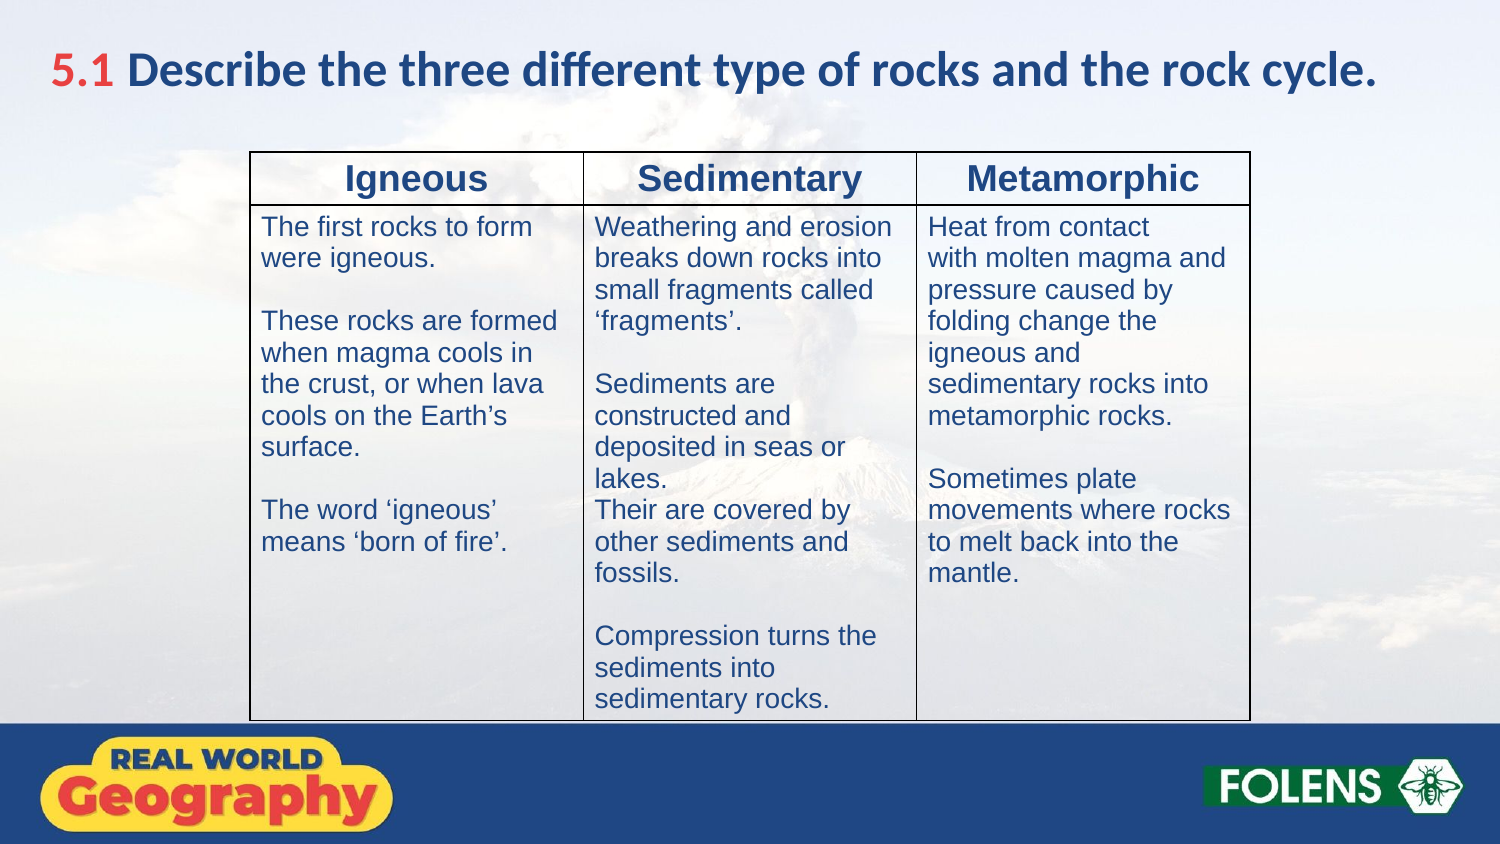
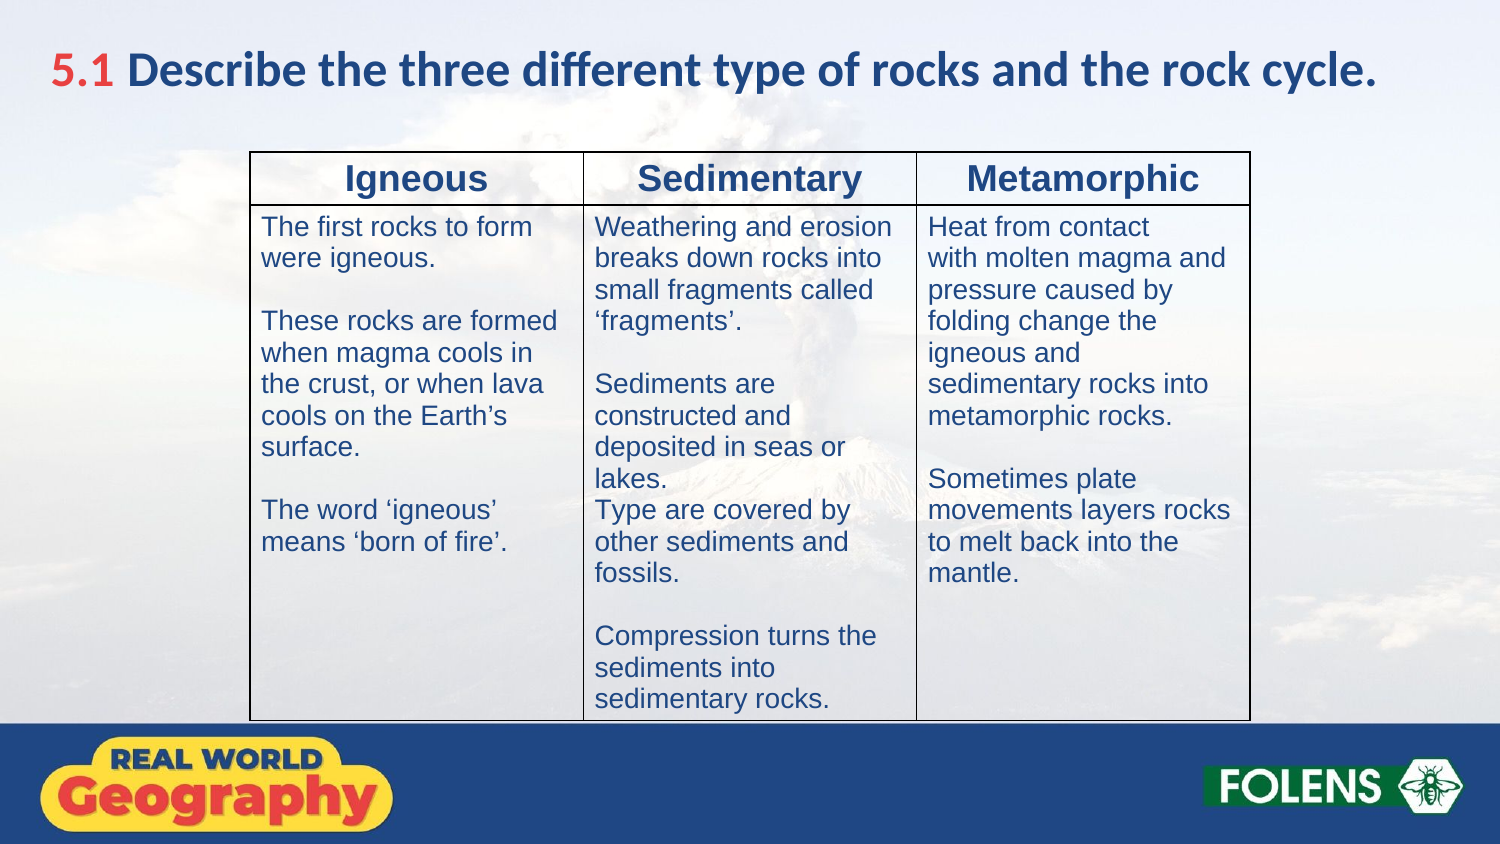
Their at (626, 510): Their -> Type
where: where -> layers
